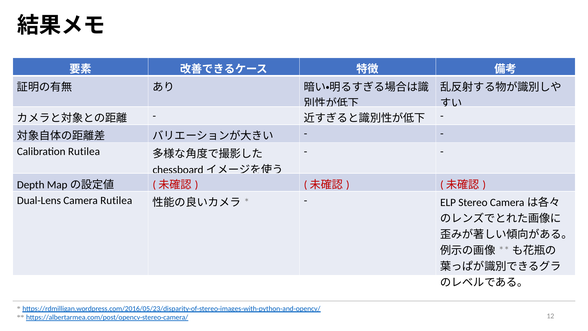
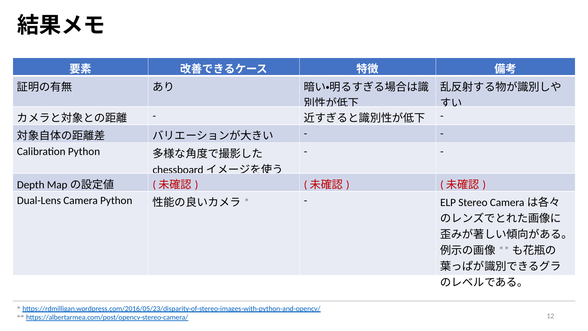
Calibration Rutilea: Rutilea -> Python
Camera Rutilea: Rutilea -> Python
